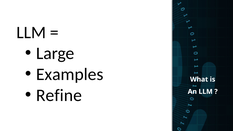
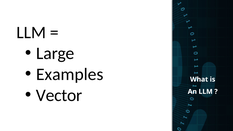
Refine: Refine -> Vector
